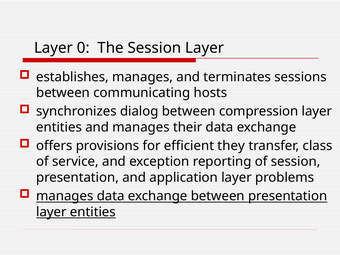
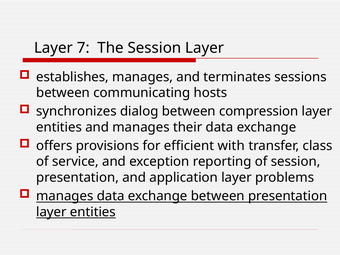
0: 0 -> 7
they: they -> with
